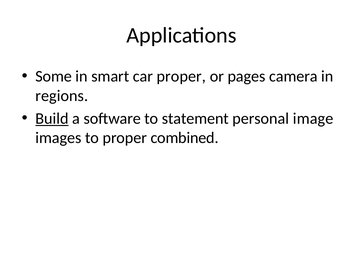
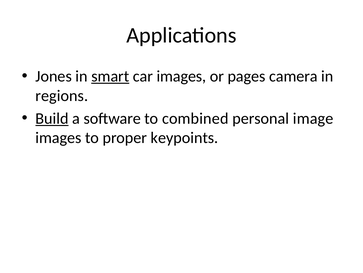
Some: Some -> Jones
smart underline: none -> present
car proper: proper -> images
statement: statement -> combined
combined: combined -> keypoints
